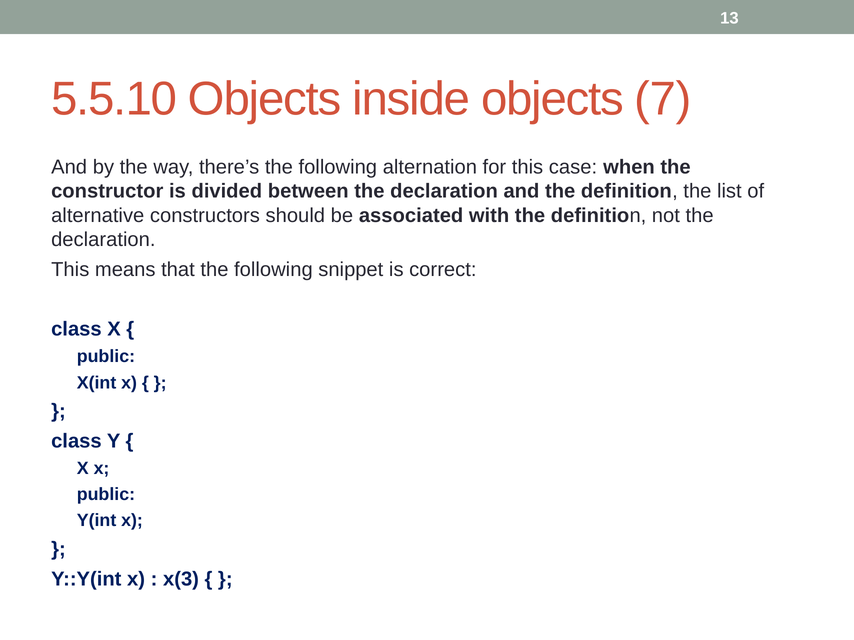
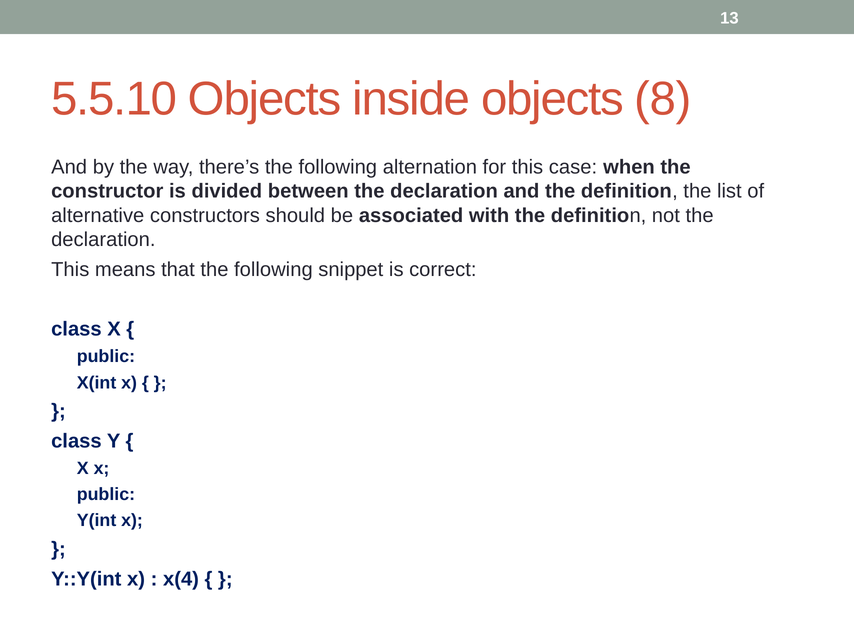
7: 7 -> 8
x(3: x(3 -> x(4
